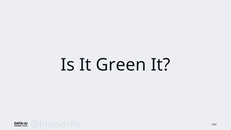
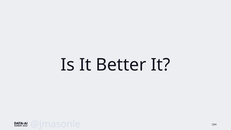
Green: Green -> Better
